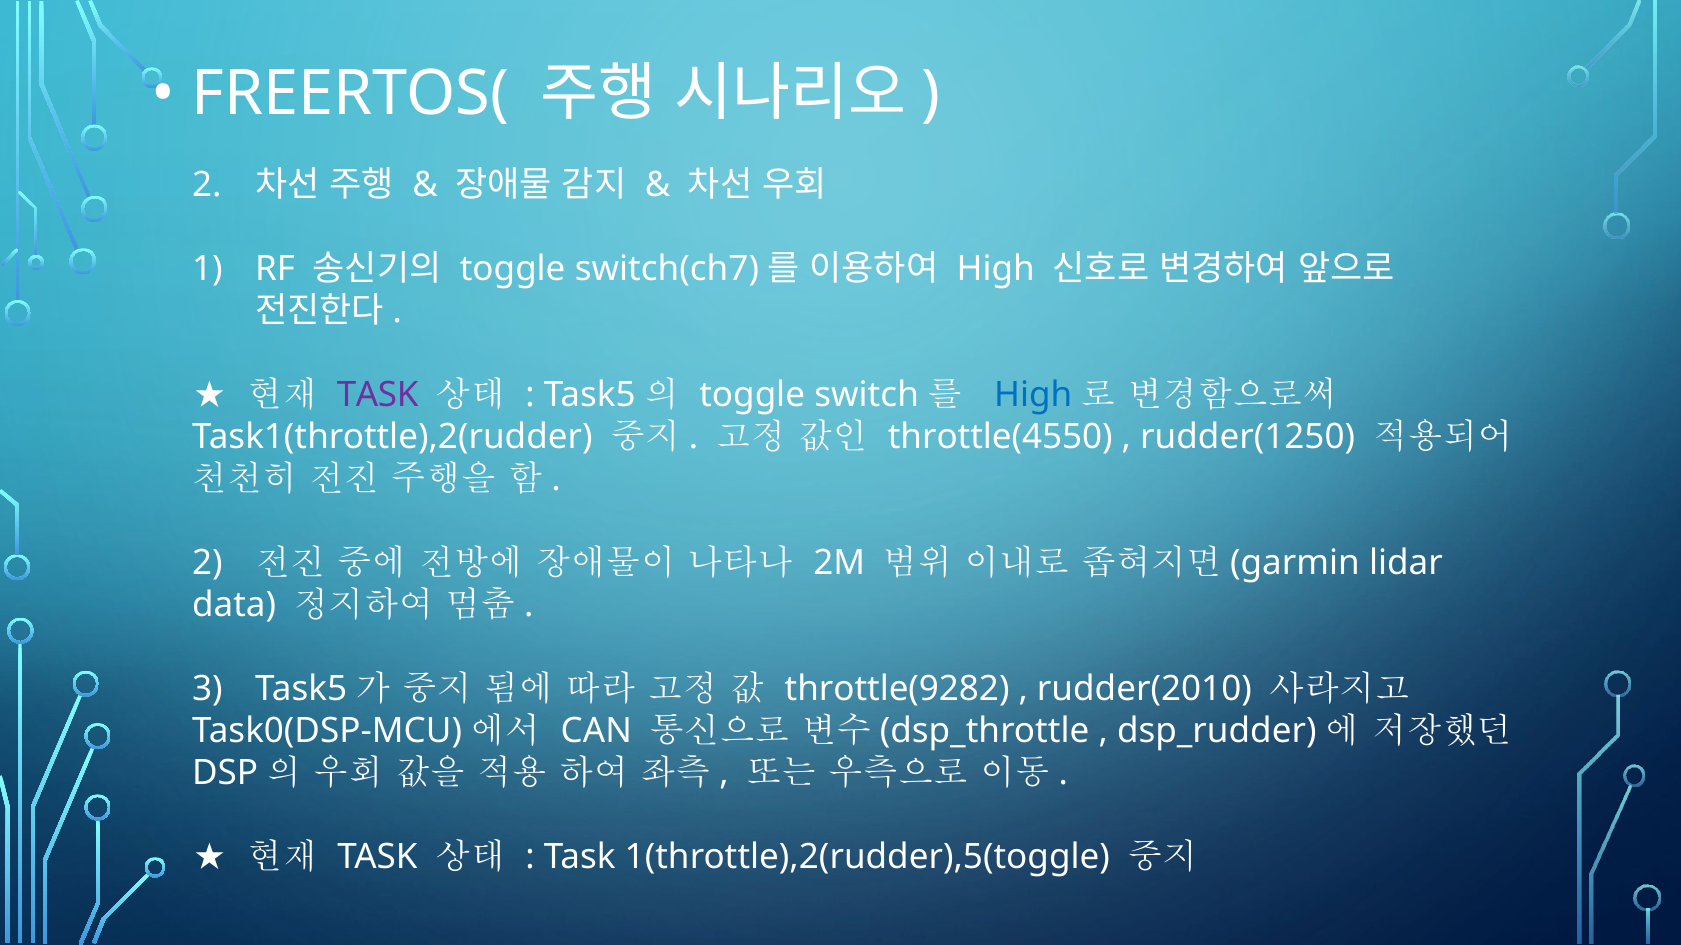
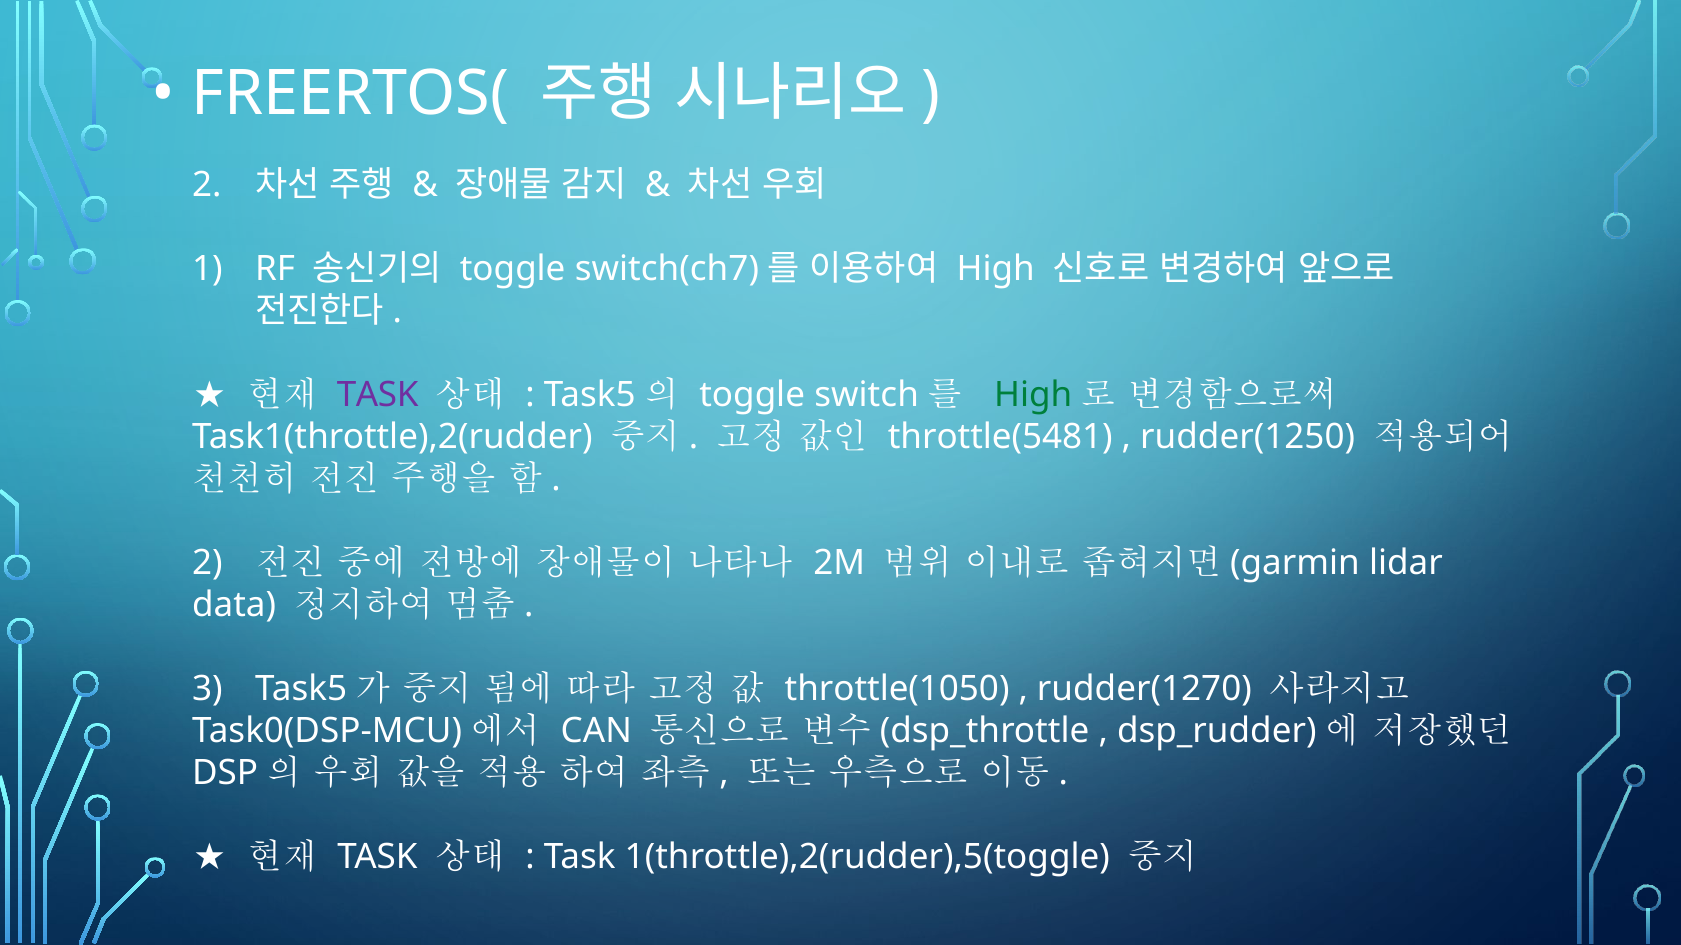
High at (1033, 395) colour: blue -> green
throttle(4550: throttle(4550 -> throttle(5481
throttle(9282: throttle(9282 -> throttle(1050
rudder(2010: rudder(2010 -> rudder(1270
